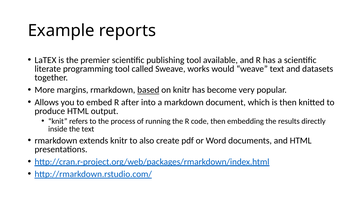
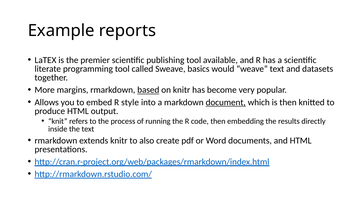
works: works -> basics
after: after -> style
document underline: none -> present
